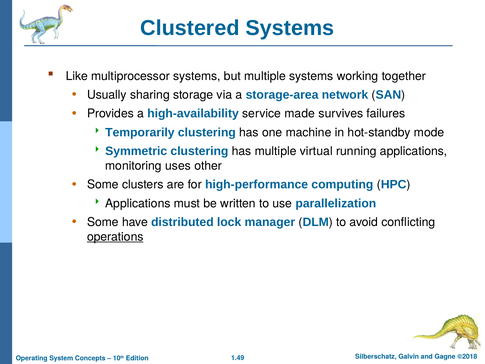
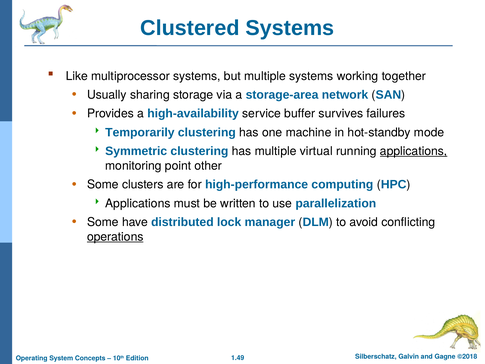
made: made -> buffer
applications at (414, 151) underline: none -> present
uses: uses -> point
